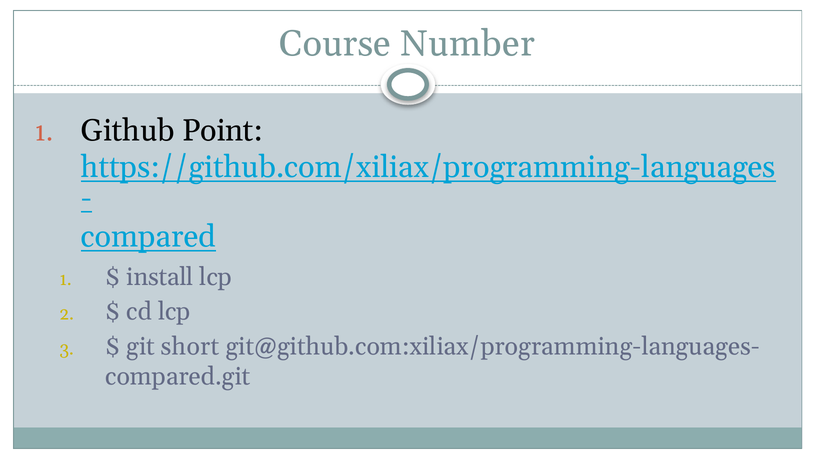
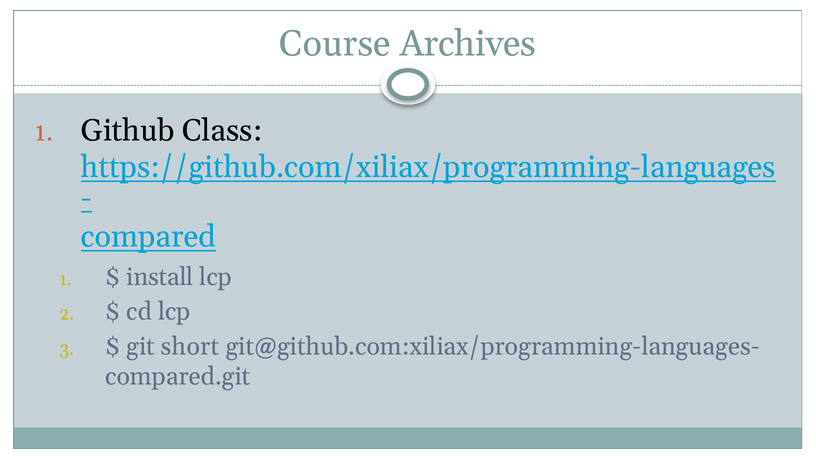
Number: Number -> Archives
Point: Point -> Class
